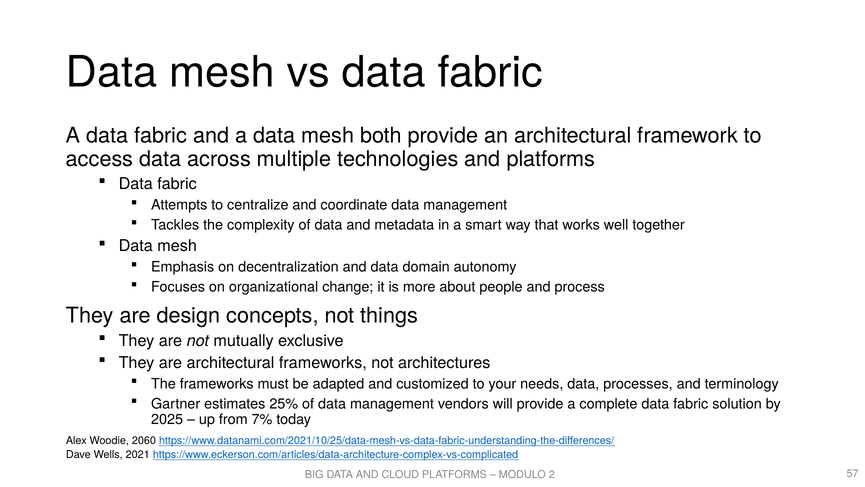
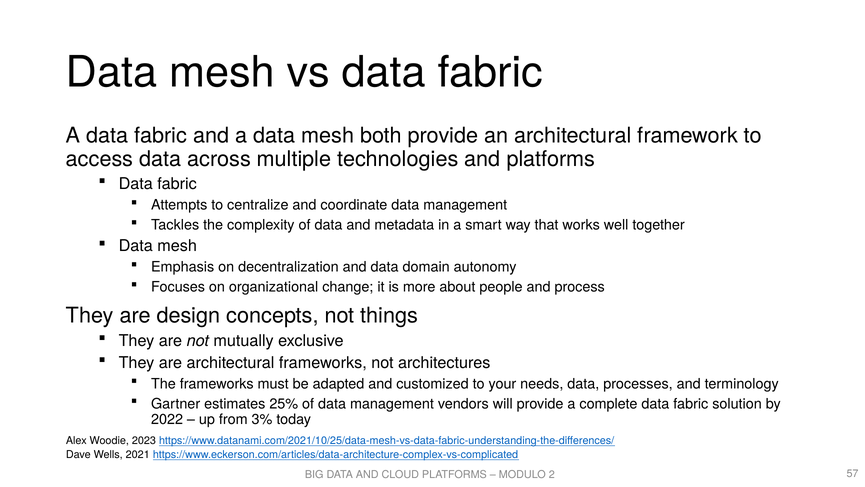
2025: 2025 -> 2022
7%: 7% -> 3%
2060: 2060 -> 2023
